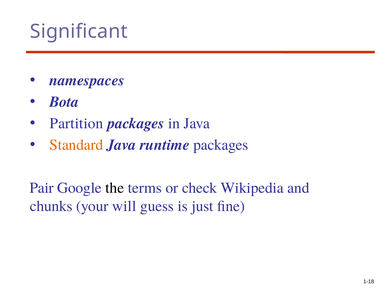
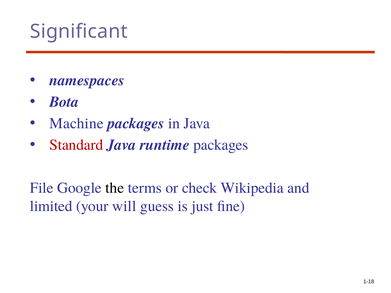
Partition: Partition -> Machine
Standard colour: orange -> red
Pair: Pair -> File
chunks: chunks -> limited
